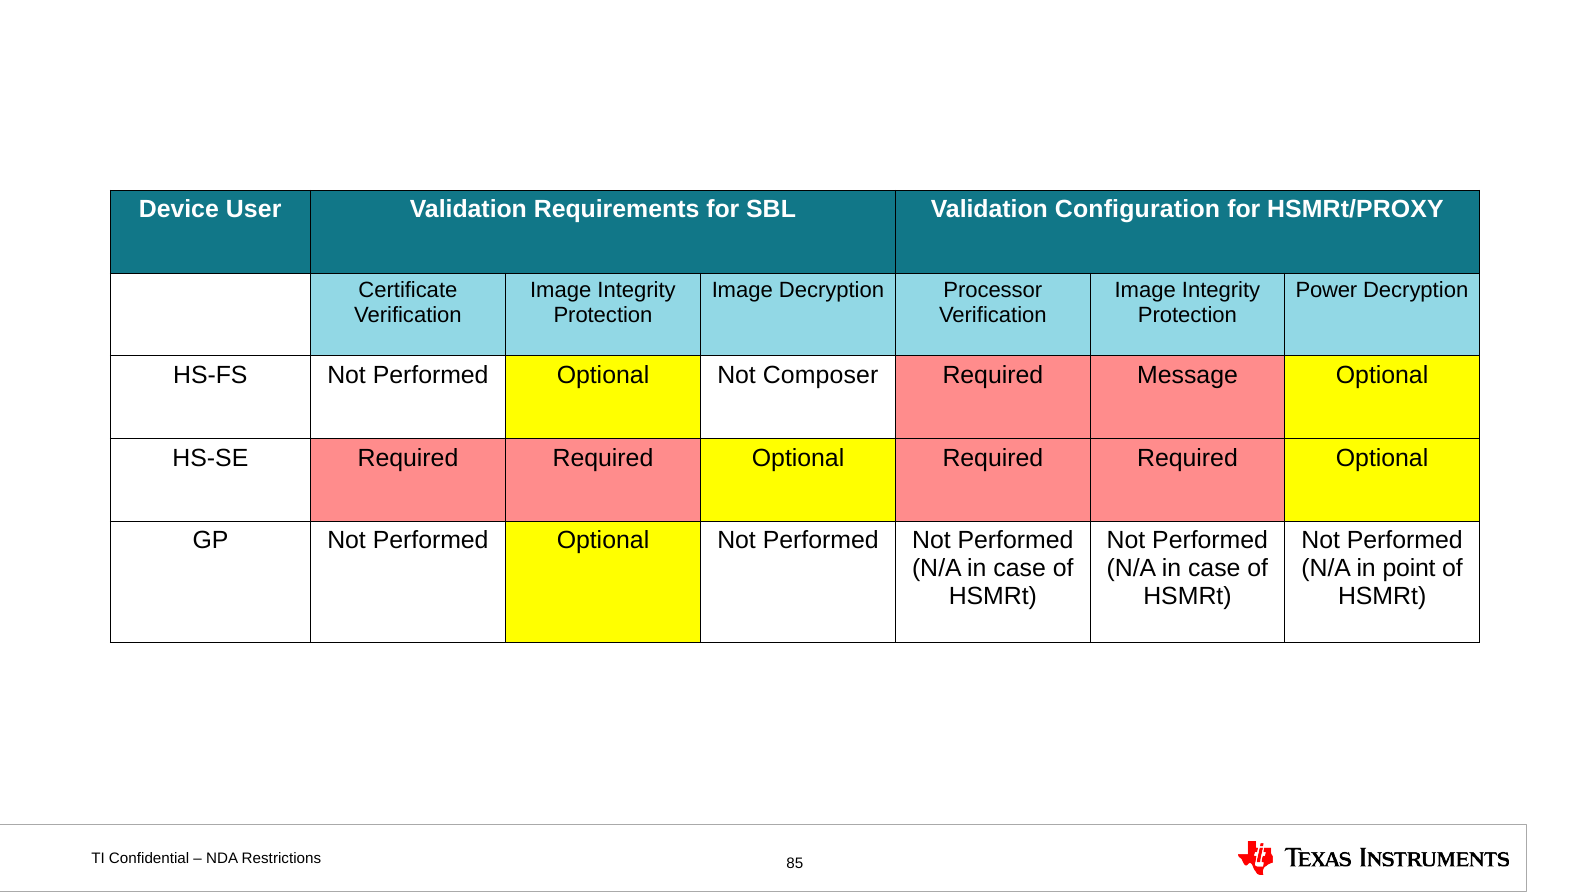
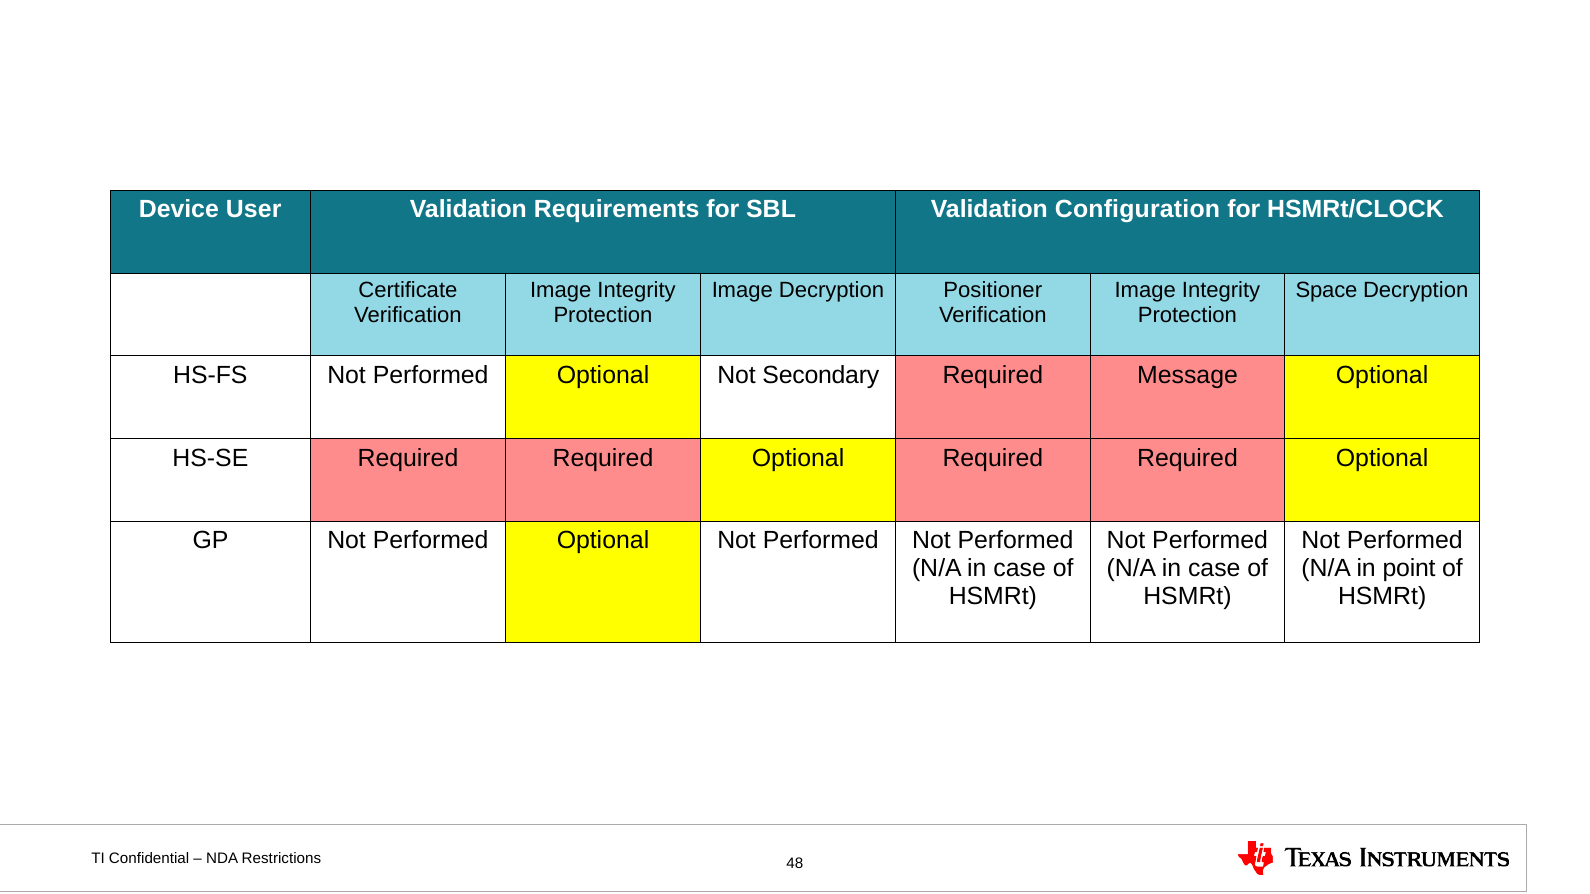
HSMRt/PROXY: HSMRt/PROXY -> HSMRt/CLOCK
Processor: Processor -> Positioner
Power: Power -> Space
Composer: Composer -> Secondary
85: 85 -> 48
